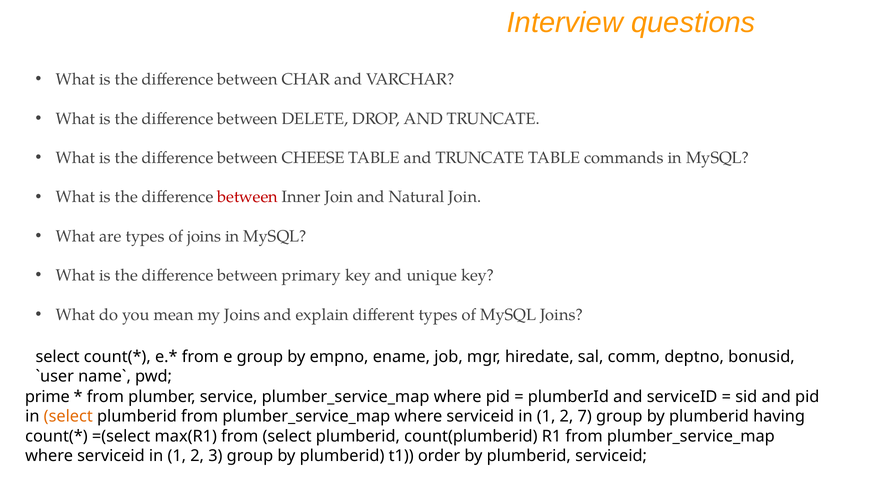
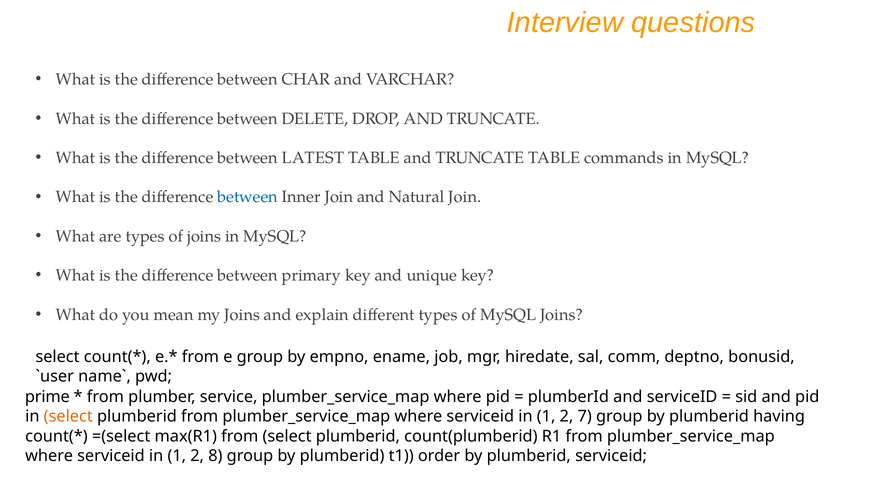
CHEESE: CHEESE -> LATEST
between at (248, 197) colour: red -> blue
3: 3 -> 8
